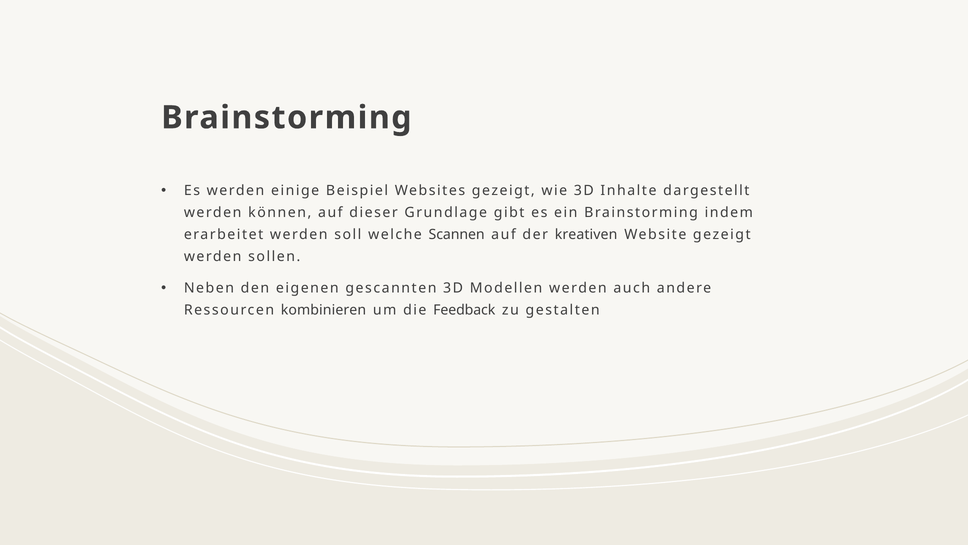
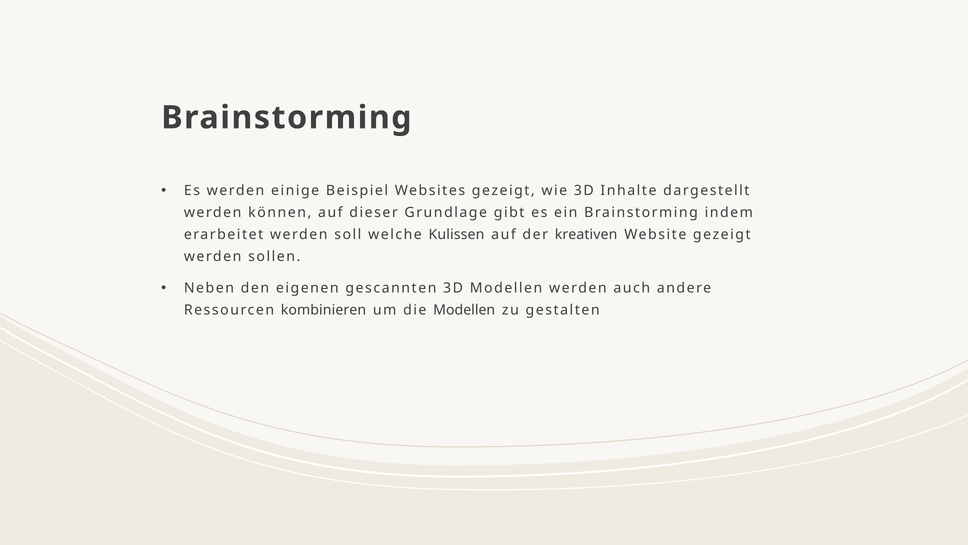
Scannen: Scannen -> Kulissen
die Feedback: Feedback -> Modellen
